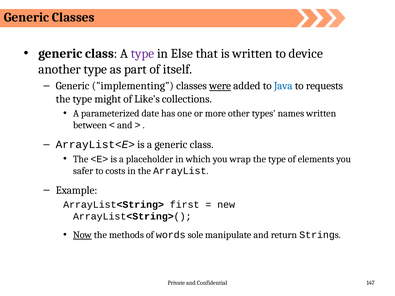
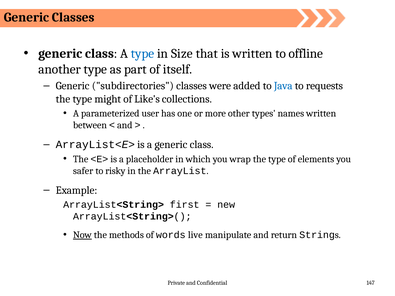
type at (143, 54) colour: purple -> blue
Else: Else -> Size
device: device -> offline
implementing: implementing -> subdirectories
were underline: present -> none
date: date -> user
costs: costs -> risky
sole: sole -> live
